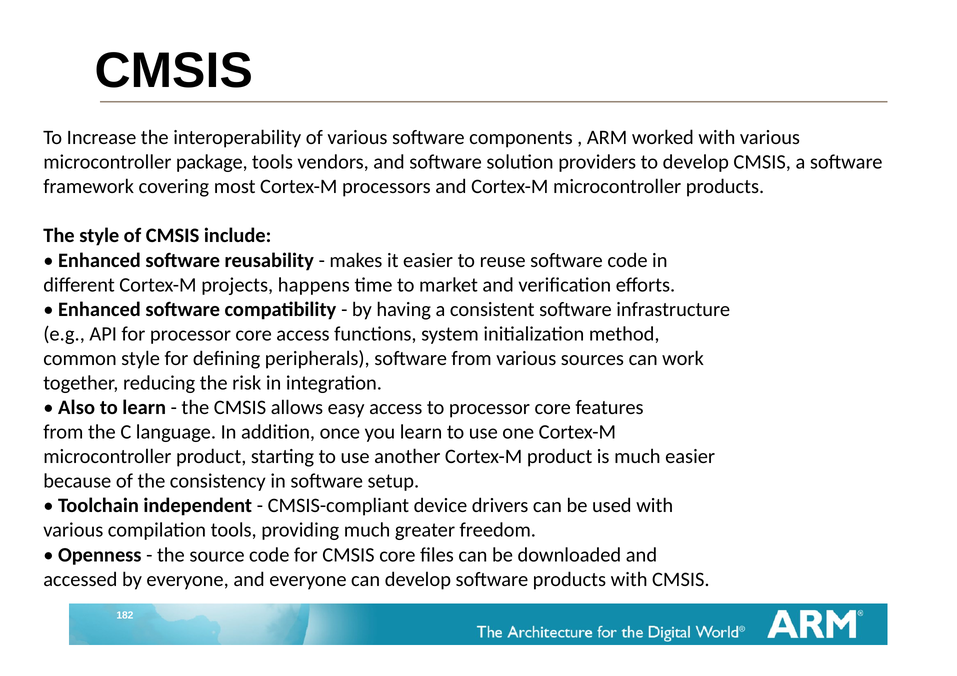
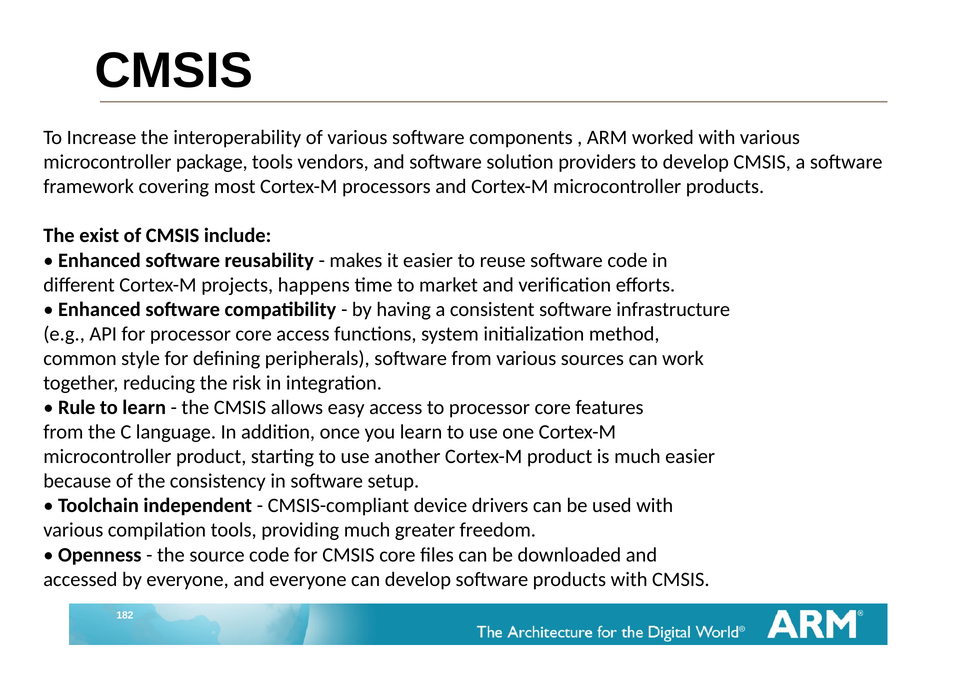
The style: style -> exist
Also: Also -> Rule
